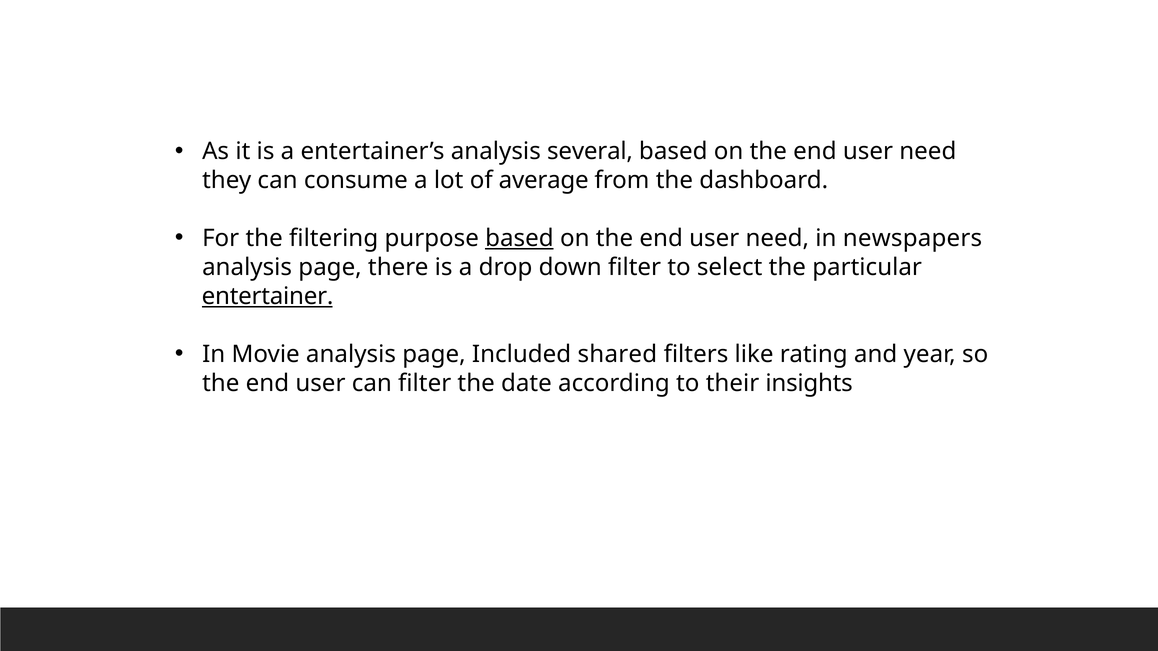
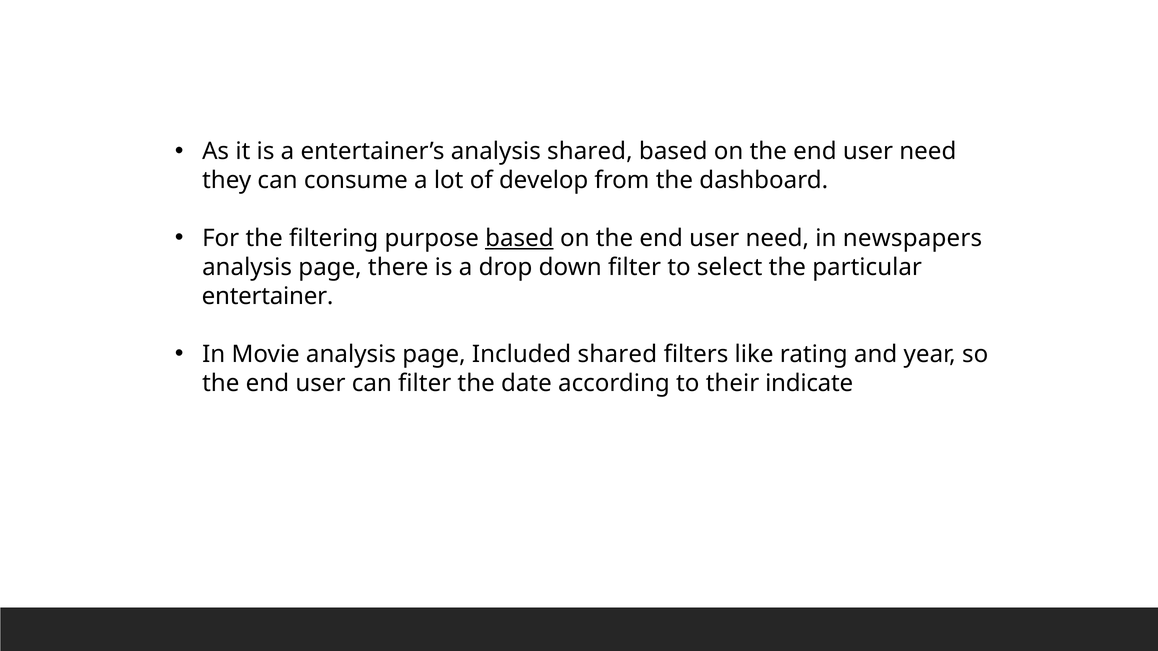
analysis several: several -> shared
average: average -> develop
entertainer underline: present -> none
insights: insights -> indicate
